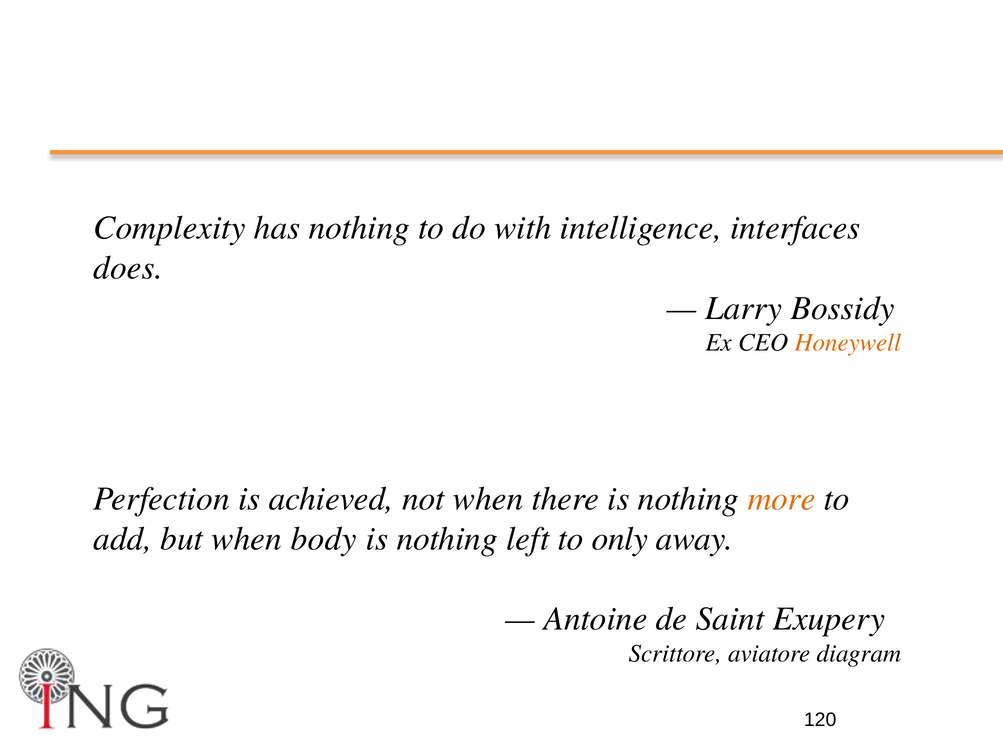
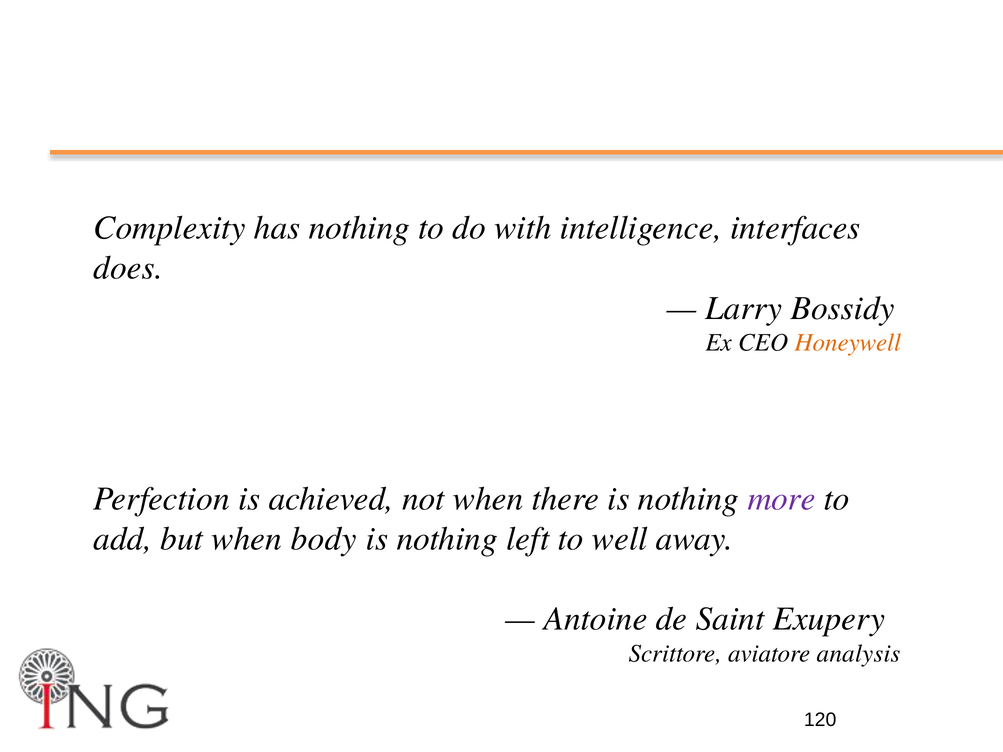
more colour: orange -> purple
only: only -> well
diagram: diagram -> analysis
